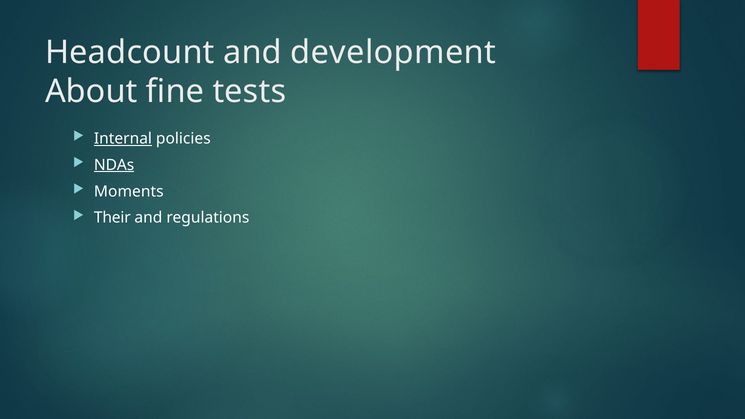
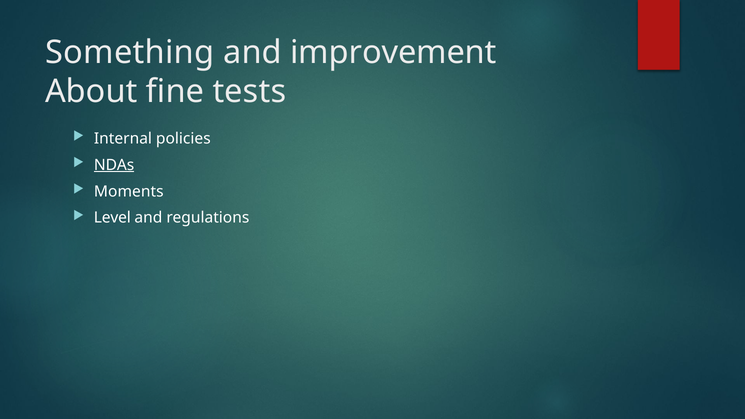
Headcount: Headcount -> Something
development: development -> improvement
Internal underline: present -> none
Their: Their -> Level
